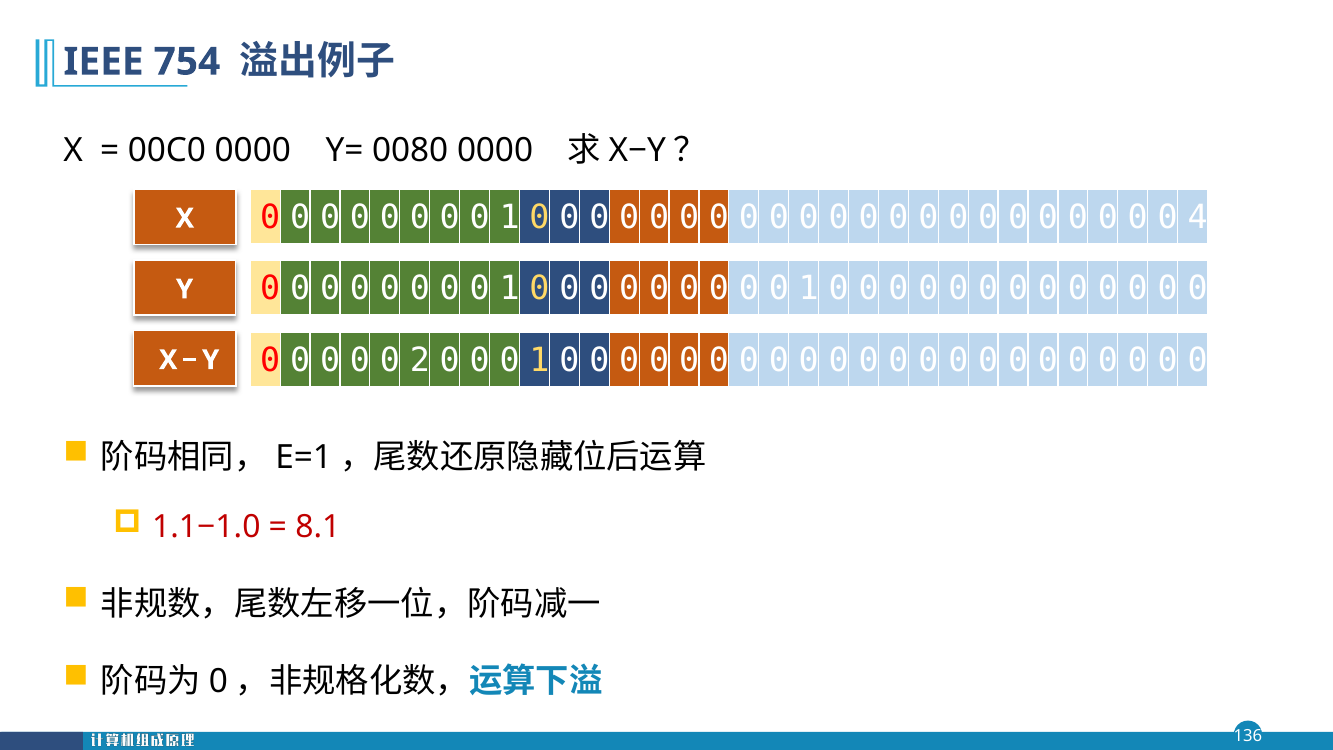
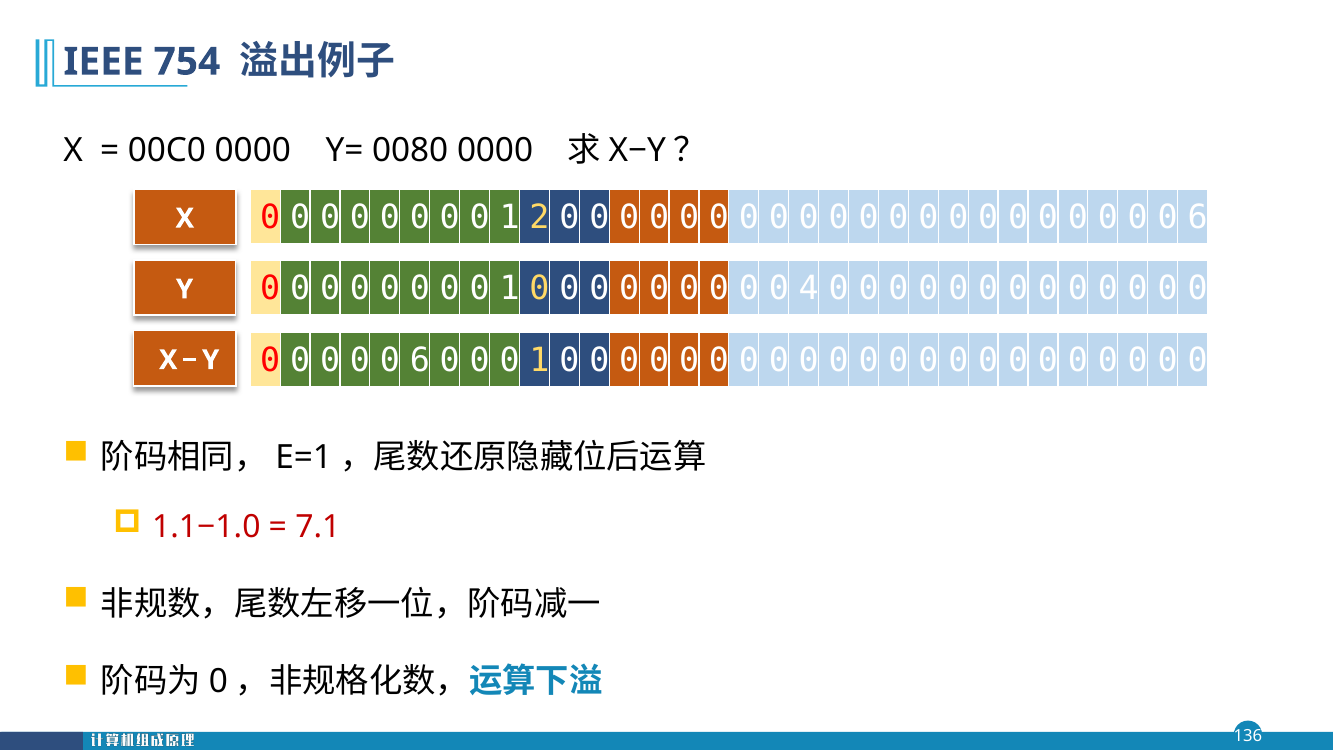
0 at (540, 217): 0 -> 2
4 at (1198, 217): 4 -> 6
1 at (809, 288): 1 -> 4
2 at (420, 360): 2 -> 6
8.1: 8.1 -> 7.1
